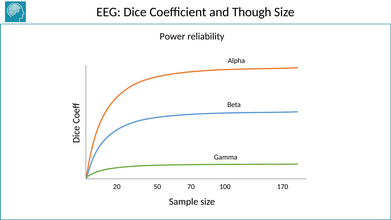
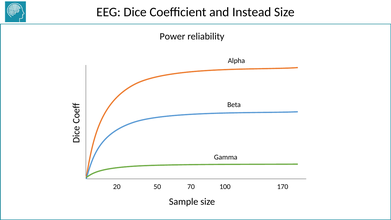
Though: Though -> Instead
